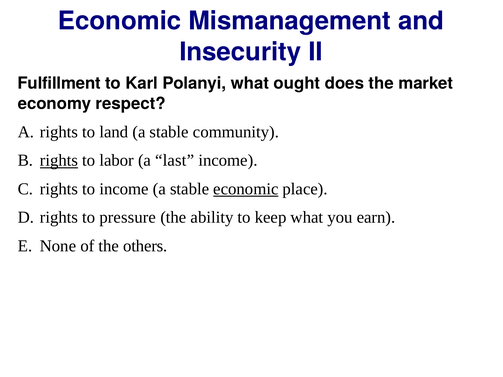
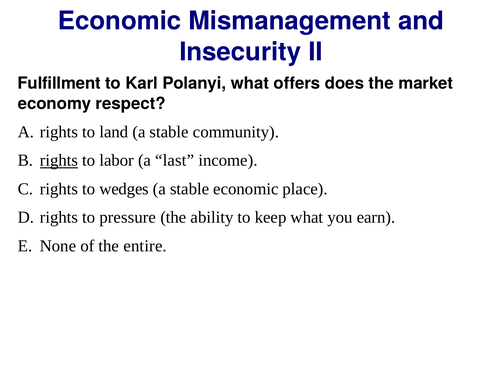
ought: ought -> offers
to income: income -> wedges
economic at (246, 189) underline: present -> none
others: others -> entire
